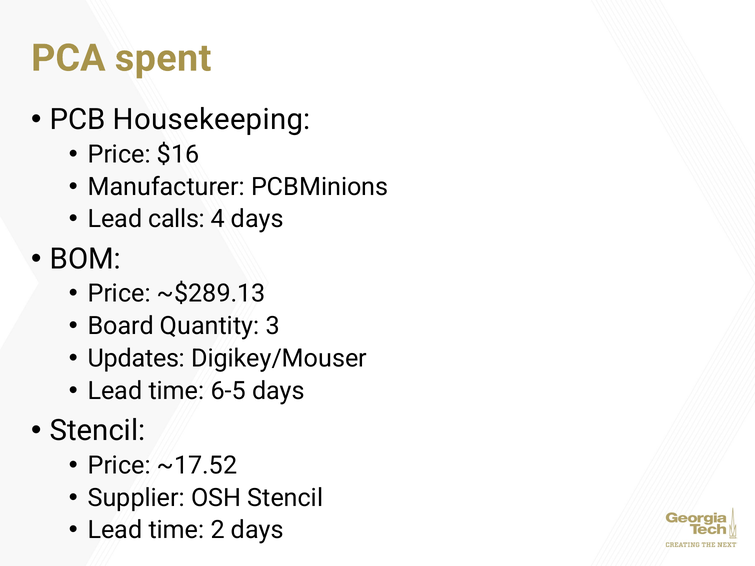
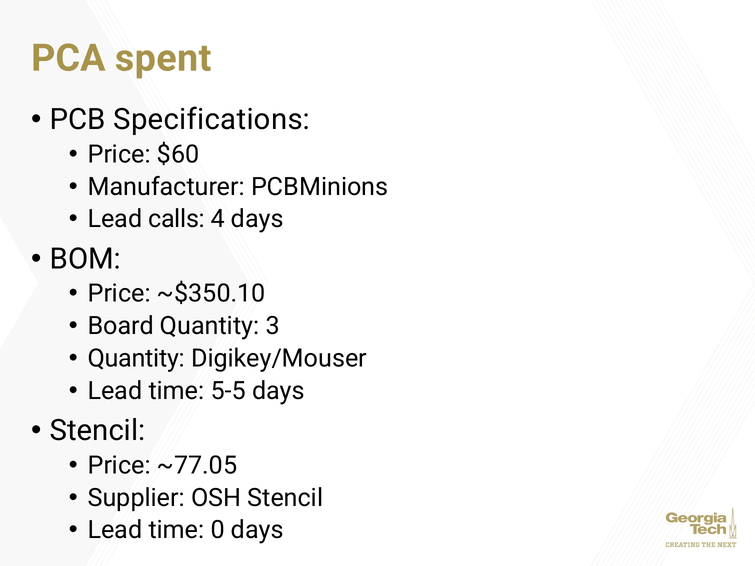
Housekeeping: Housekeeping -> Specifications
$16: $16 -> $60
~$289.13: ~$289.13 -> ~$350.10
Updates at (136, 359): Updates -> Quantity
6-5: 6-5 -> 5-5
~17.52: ~17.52 -> ~77.05
2: 2 -> 0
